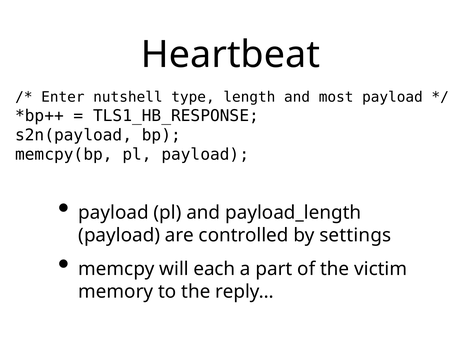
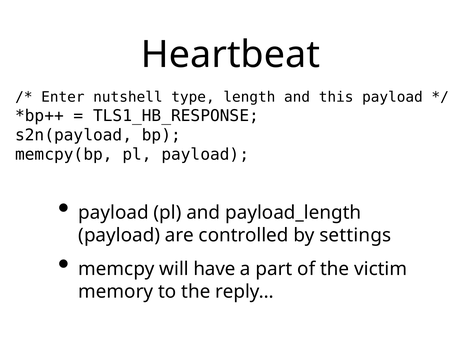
most: most -> this
each: each -> have
